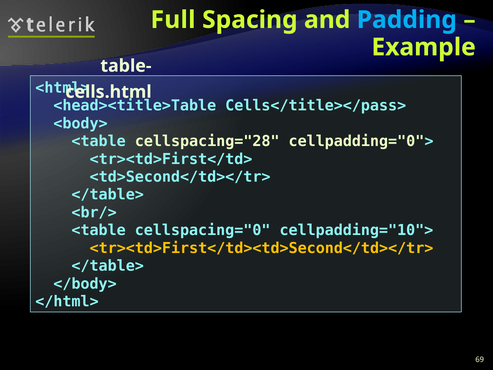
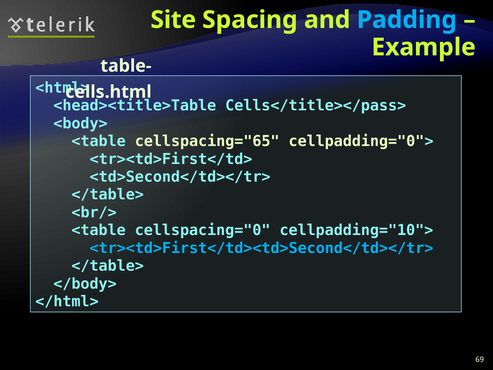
Full: Full -> Site
cellspacing="28: cellspacing="28 -> cellspacing="65
<tr><td>First</td><td>Second</td></tr> colour: yellow -> light blue
